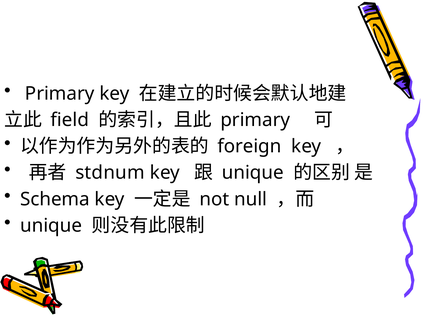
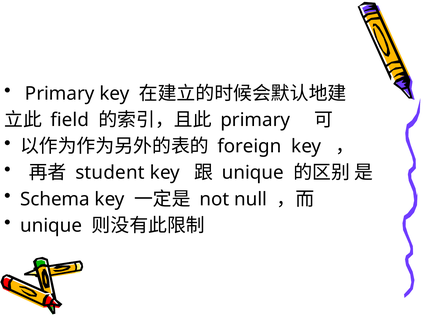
stdnum: stdnum -> student
